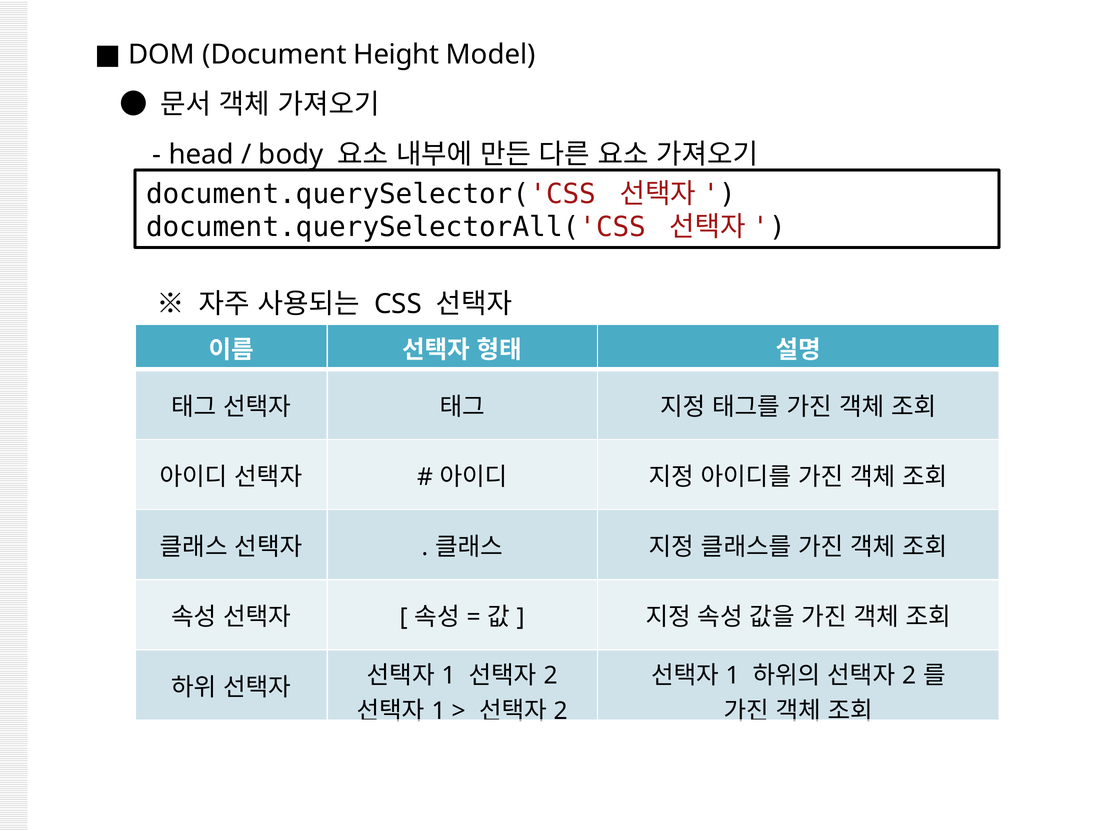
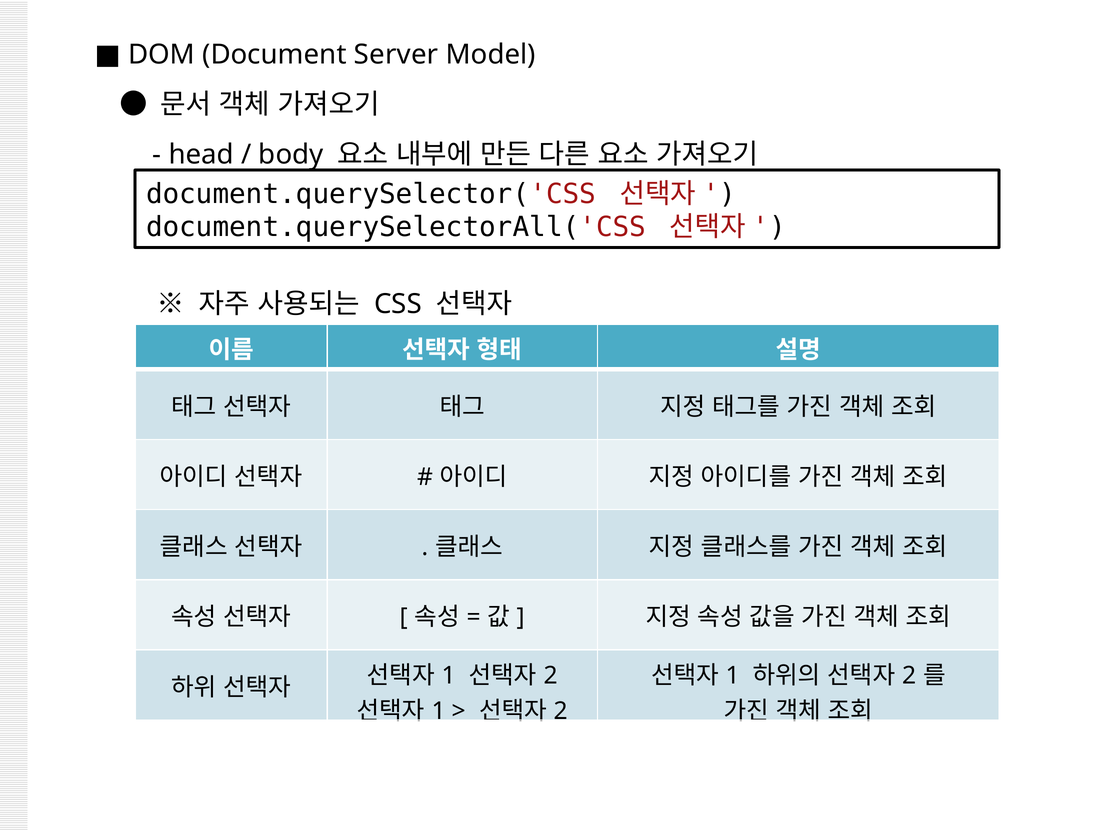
Height: Height -> Server
